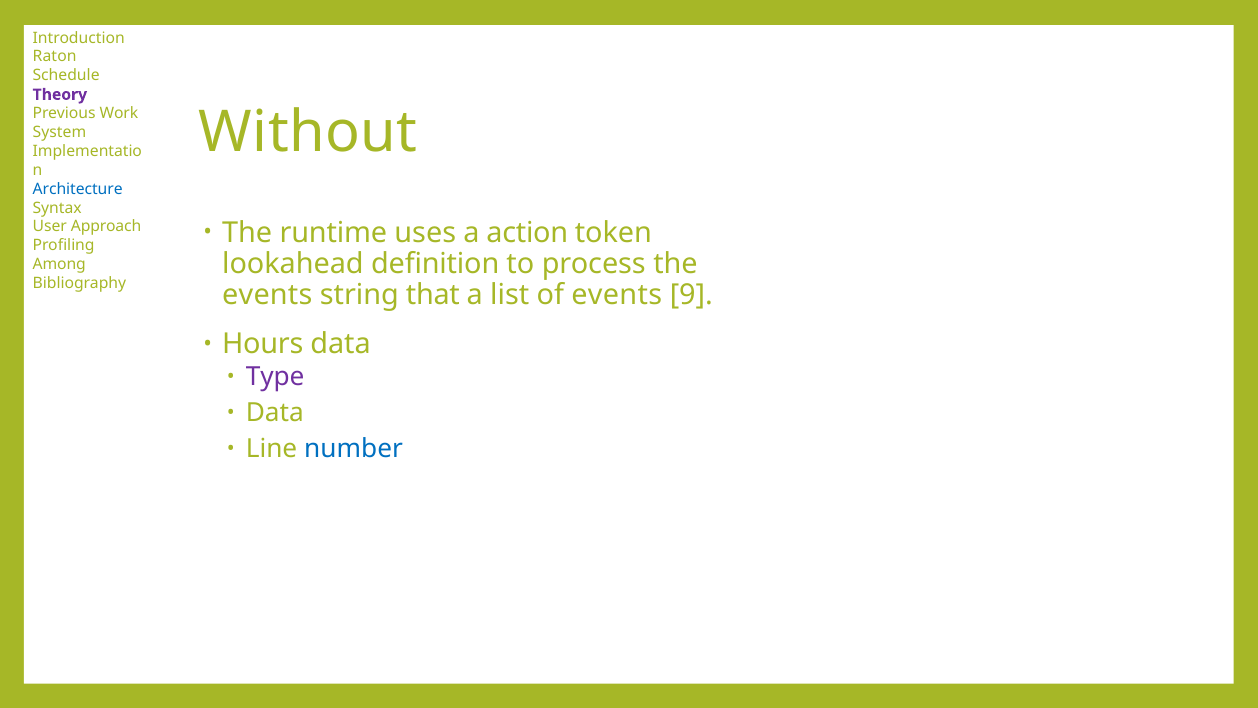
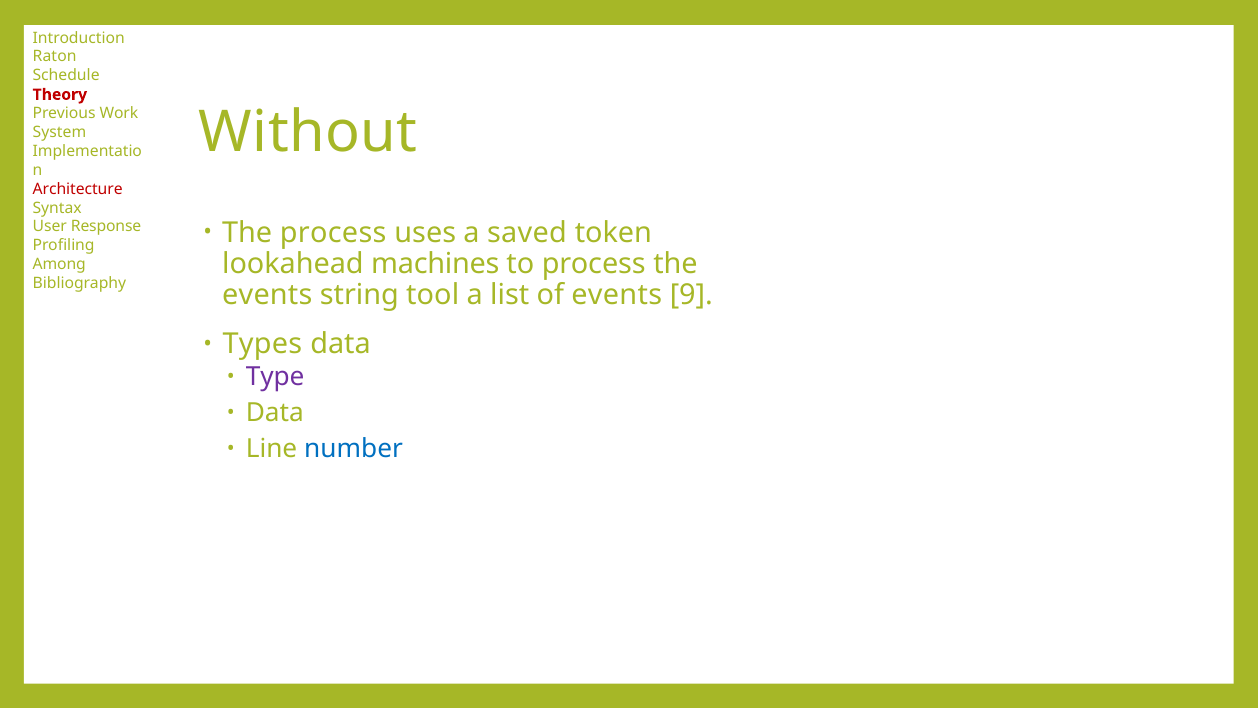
Theory colour: purple -> red
Architecture colour: blue -> red
Approach: Approach -> Response
The runtime: runtime -> process
action: action -> saved
definition: definition -> machines
that: that -> tool
Hours: Hours -> Types
